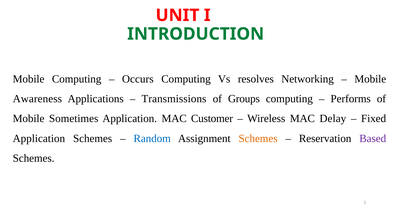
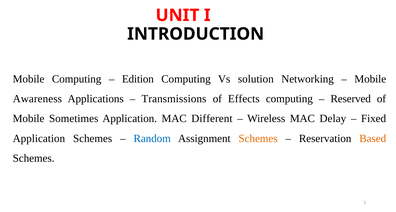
INTRODUCTION colour: green -> black
Occurs: Occurs -> Edition
resolves: resolves -> solution
Groups: Groups -> Effects
Performs: Performs -> Reserved
Customer: Customer -> Different
Based colour: purple -> orange
